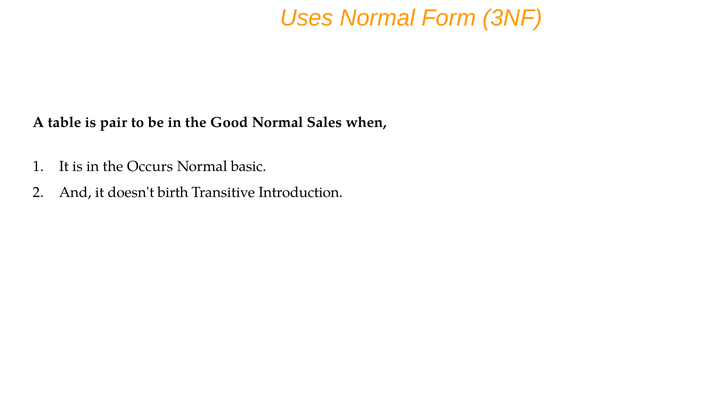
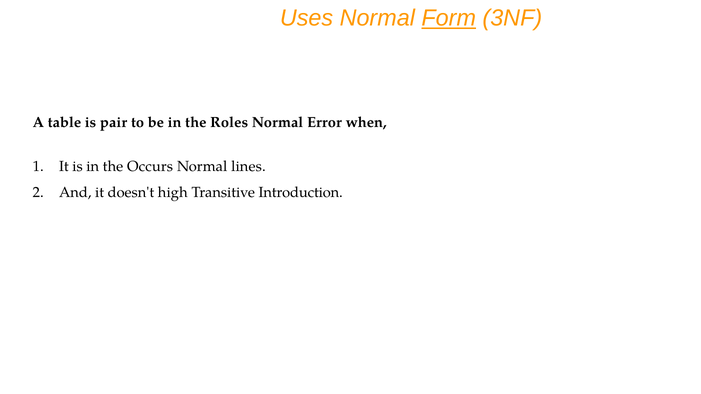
Form underline: none -> present
Good: Good -> Roles
Sales: Sales -> Error
basic: basic -> lines
birth: birth -> high
